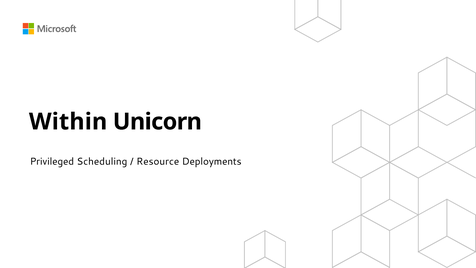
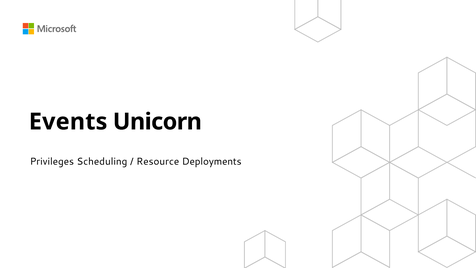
Within: Within -> Events
Privileged: Privileged -> Privileges
